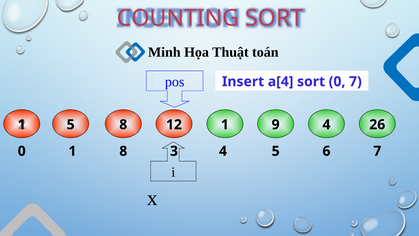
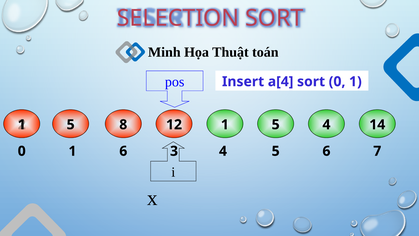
COUNTING: COUNTING -> SELECTION
0 7: 7 -> 1
1 9: 9 -> 5
26: 26 -> 14
1 8: 8 -> 6
